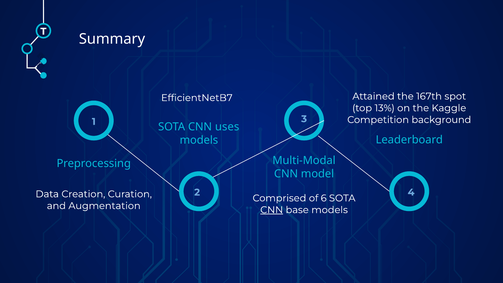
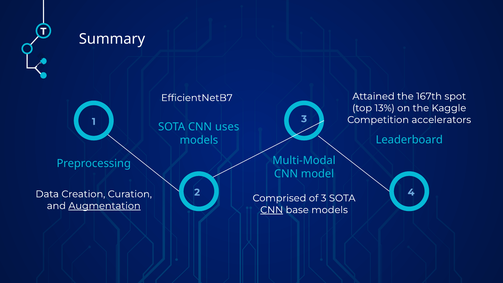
background: background -> accelerators
of 6: 6 -> 3
Augmentation underline: none -> present
